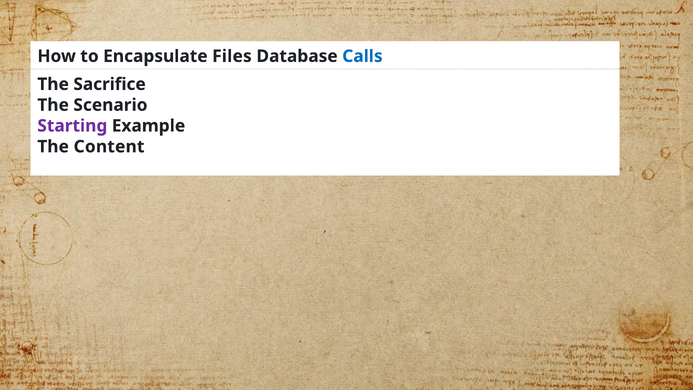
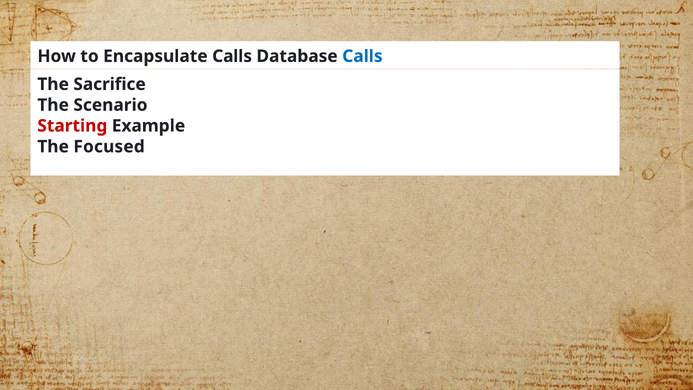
Encapsulate Files: Files -> Calls
Starting colour: purple -> red
Content: Content -> Focused
